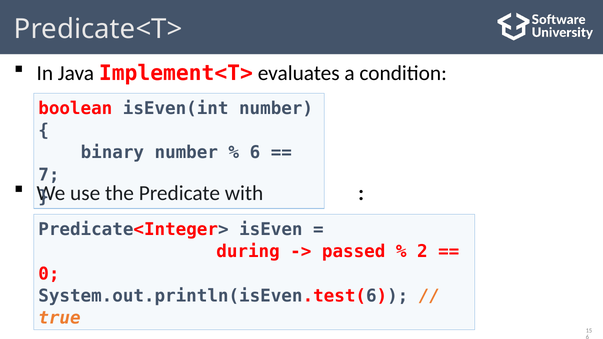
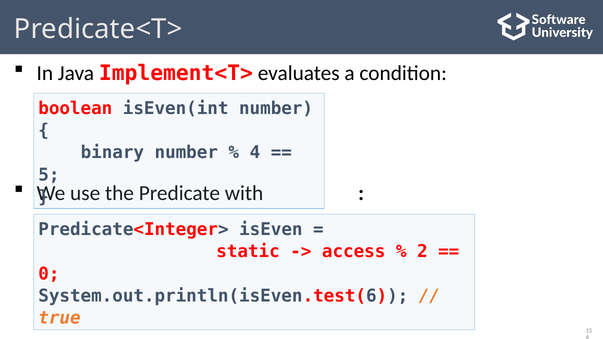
6 at (255, 153): 6 -> 4
7: 7 -> 5
during: during -> static
passed: passed -> access
